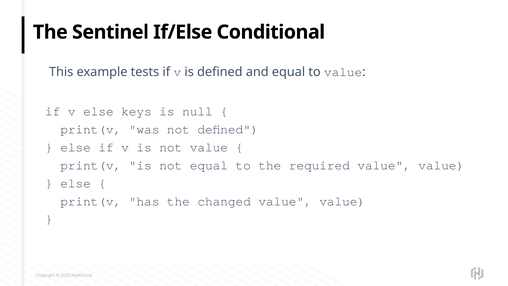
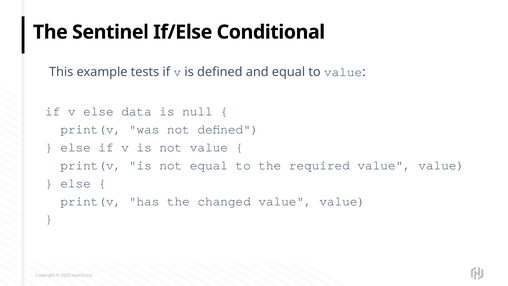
keys: keys -> data
